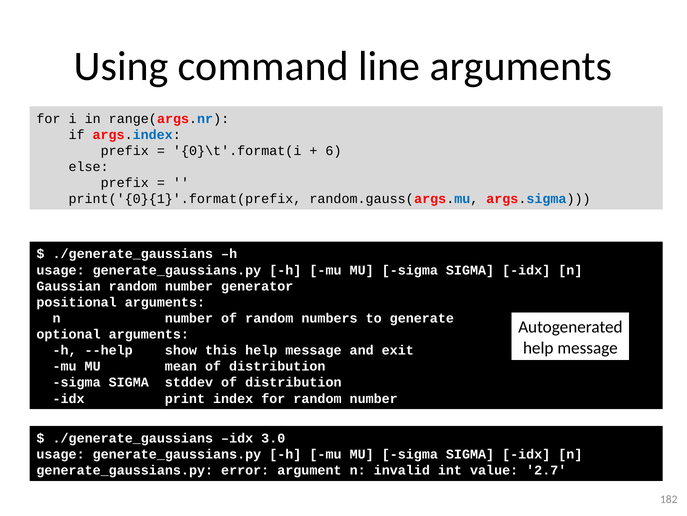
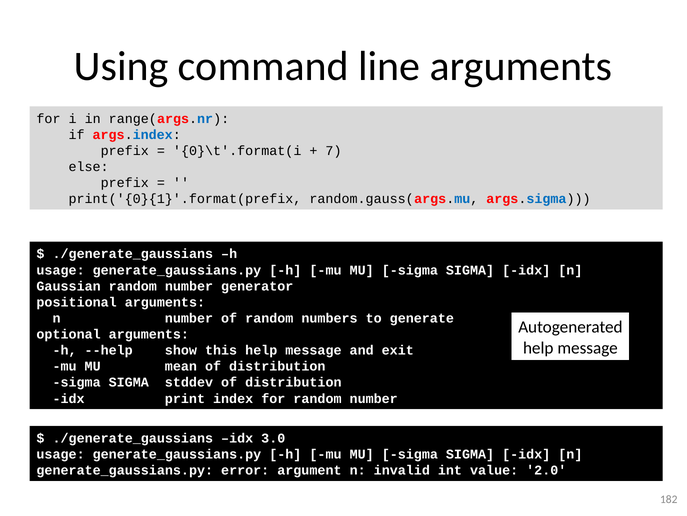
6: 6 -> 7
2.7: 2.7 -> 2.0
